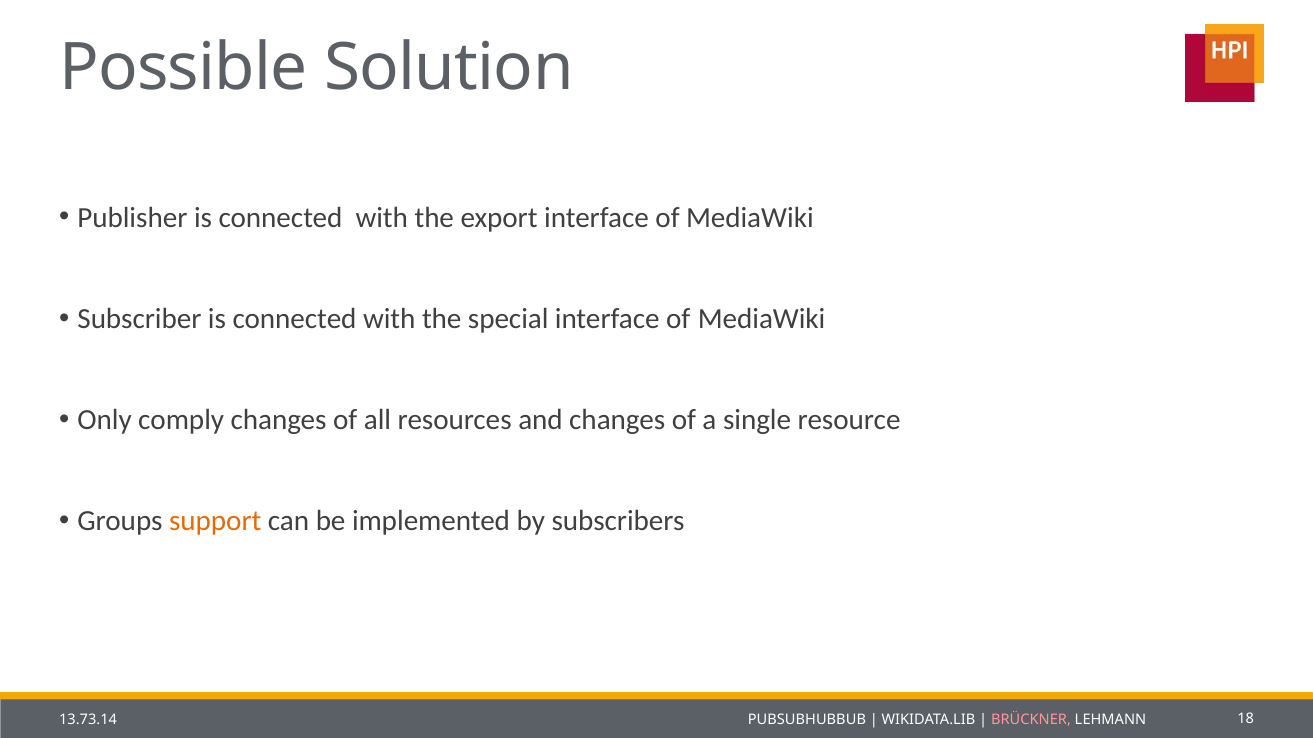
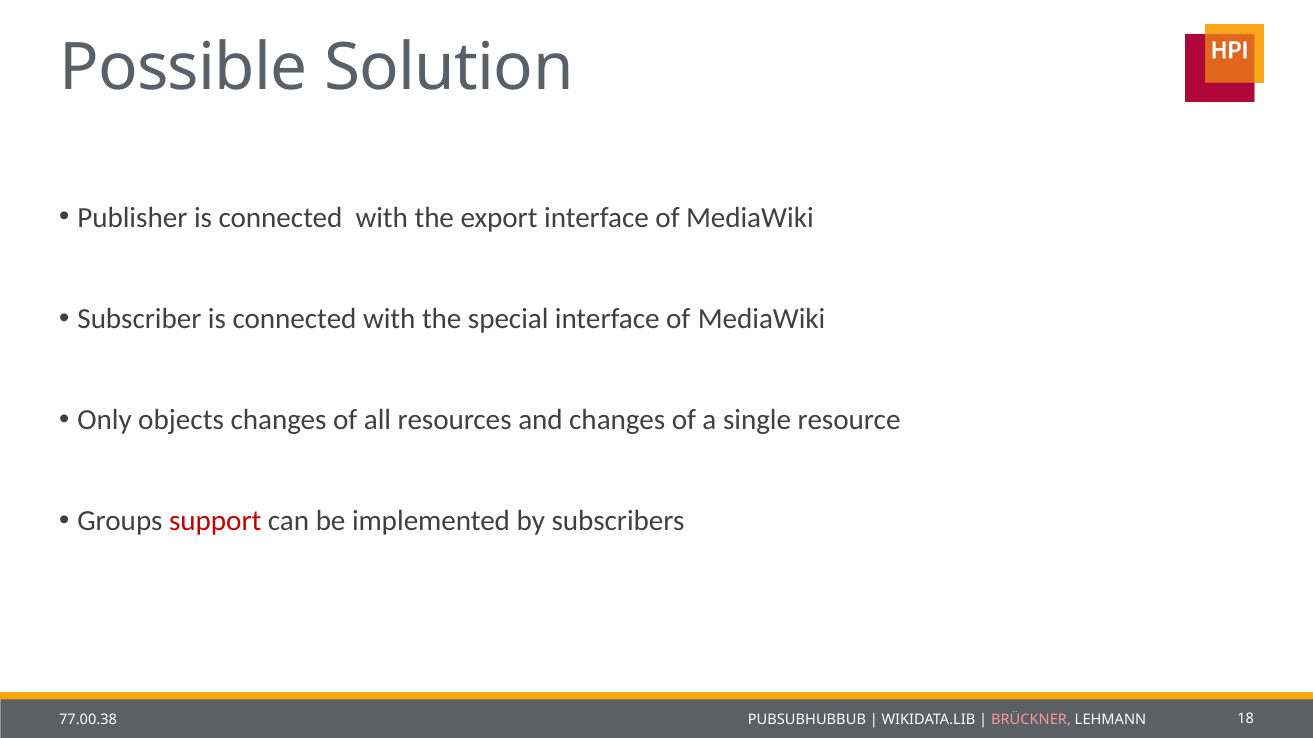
comply: comply -> objects
support colour: orange -> red
13.73.14: 13.73.14 -> 77.00.38
